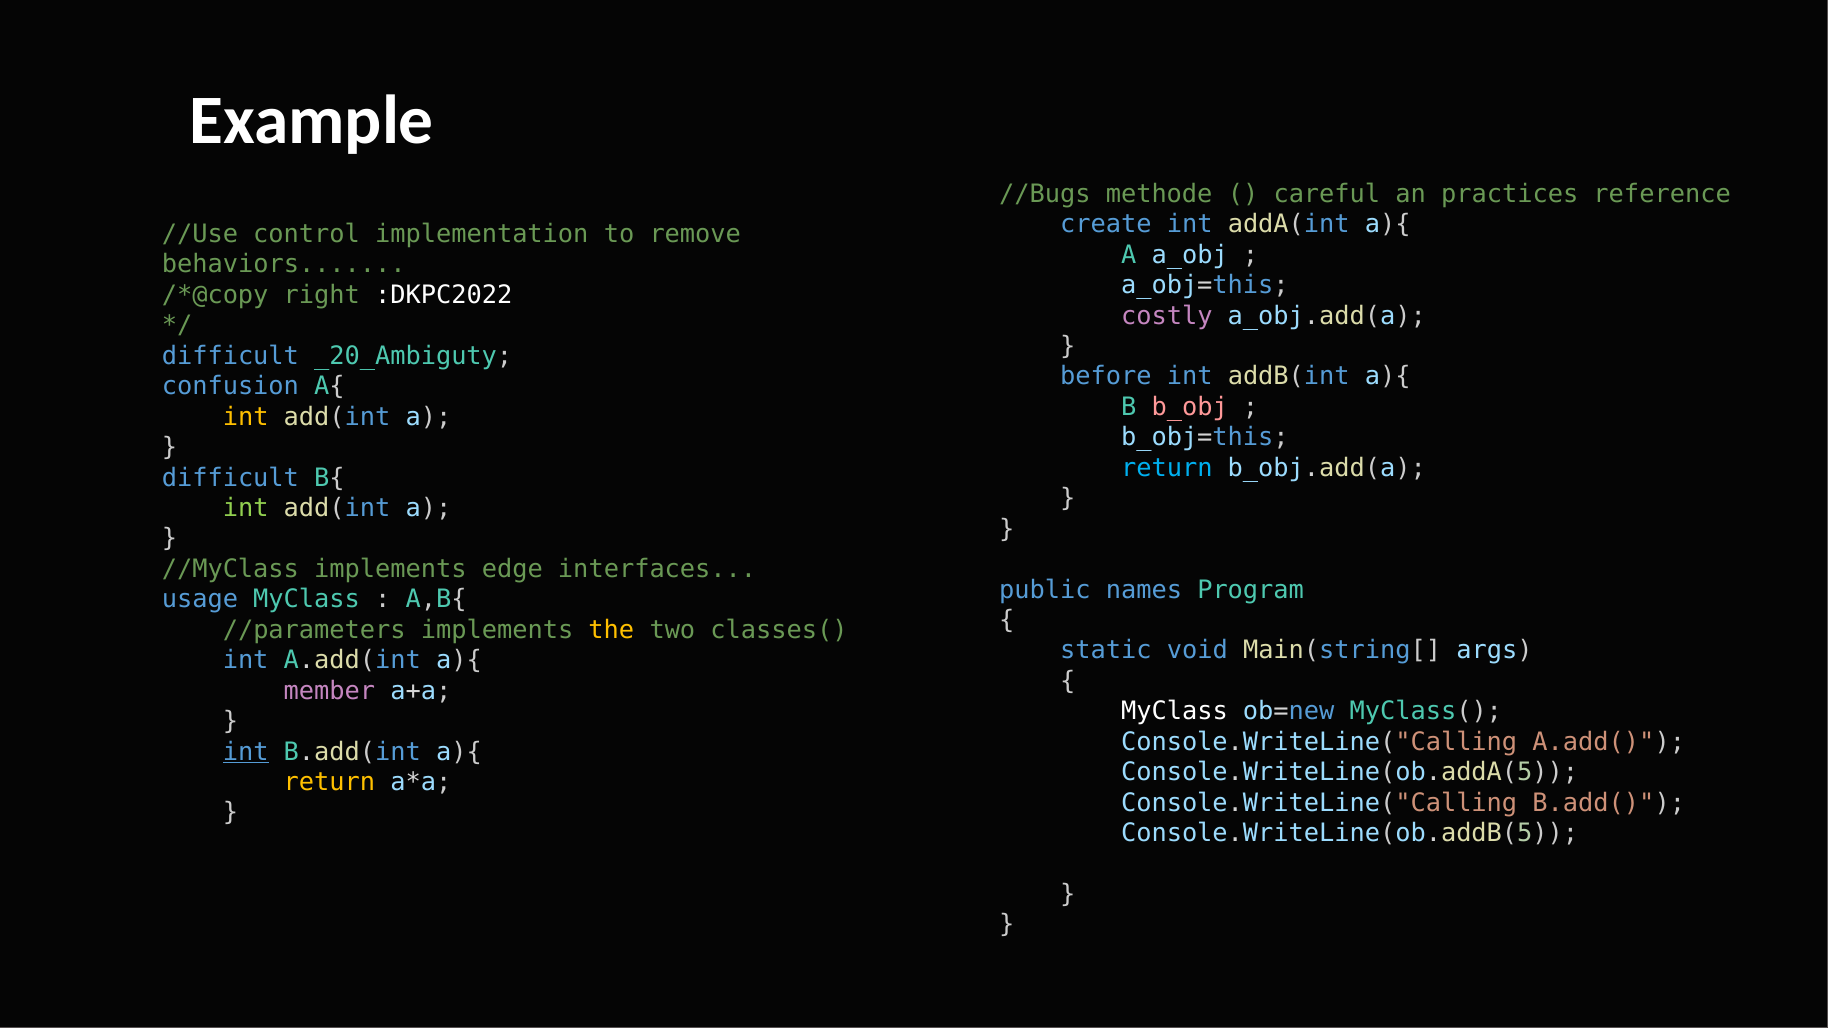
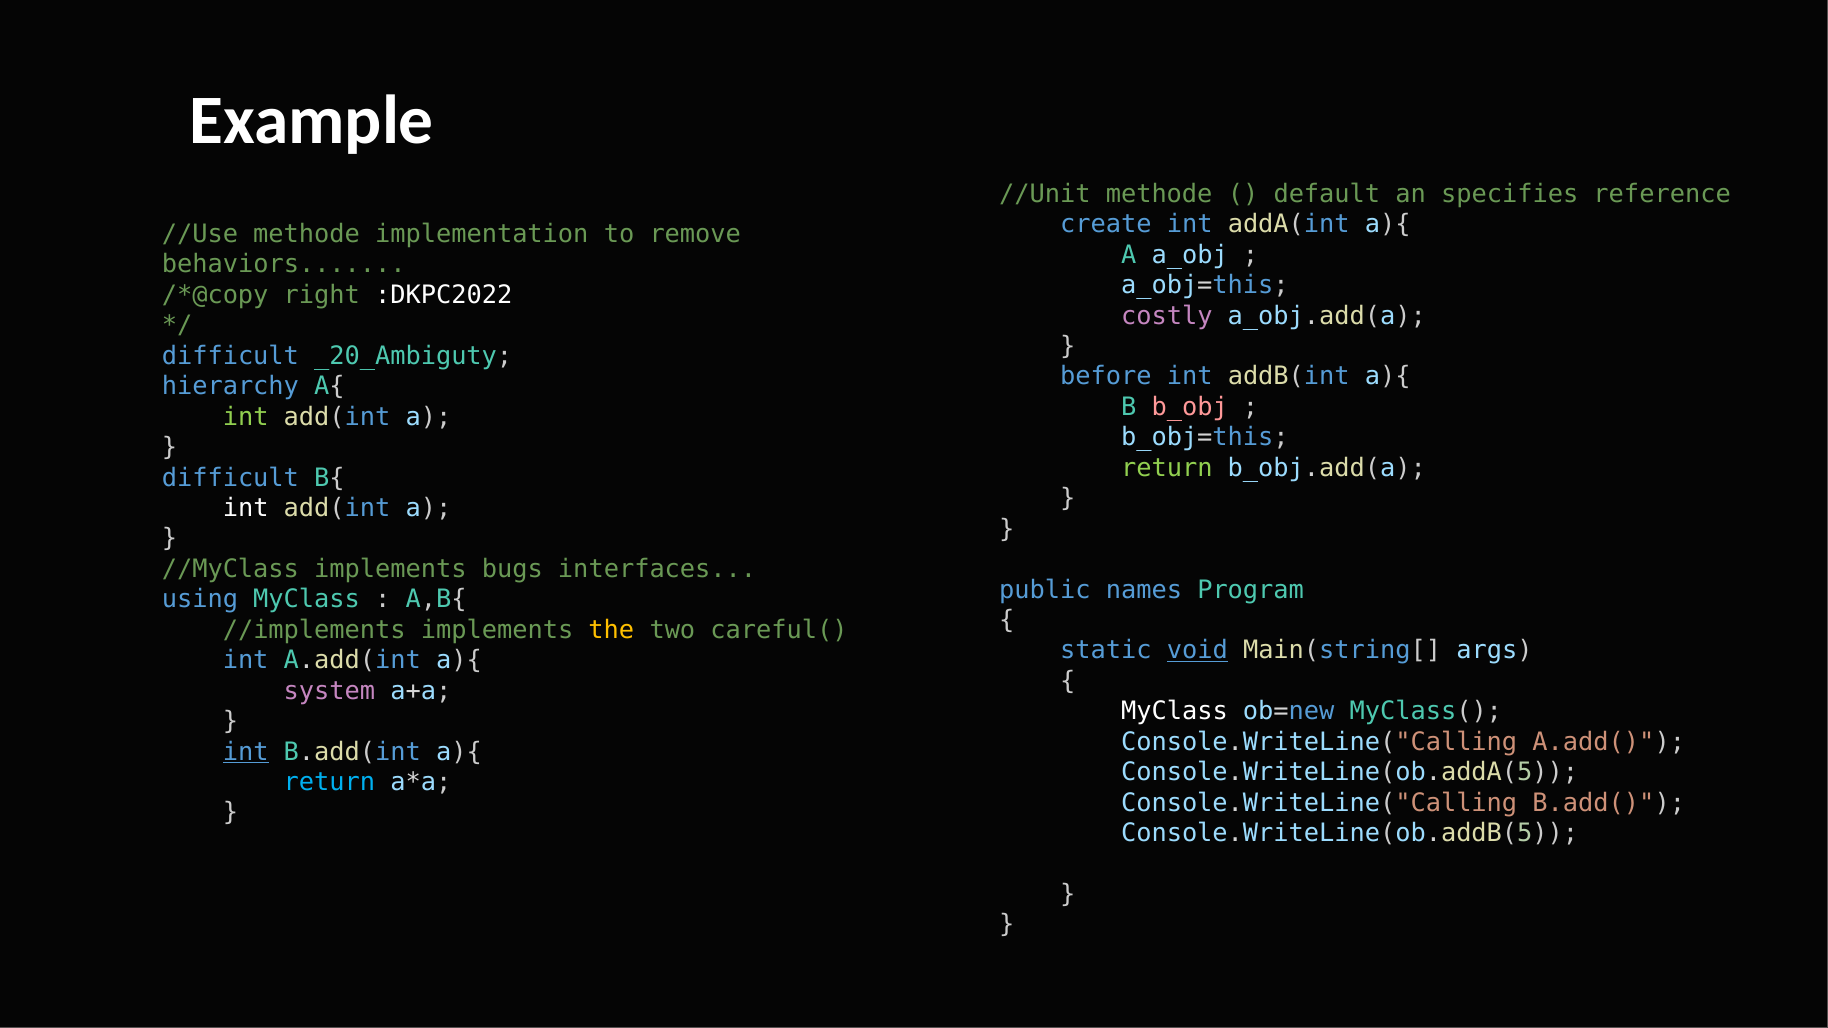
//Bugs: //Bugs -> //Unit
careful: careful -> default
practices: practices -> specifies
//Use control: control -> methode
confusion: confusion -> hierarchy
int at (246, 417) colour: yellow -> light green
return at (1167, 468) colour: light blue -> light green
int at (246, 508) colour: light green -> white
edge: edge -> bugs
usage: usage -> using
//parameters: //parameters -> //implements
classes(: classes( -> careful(
void underline: none -> present
member: member -> system
return at (329, 782) colour: yellow -> light blue
